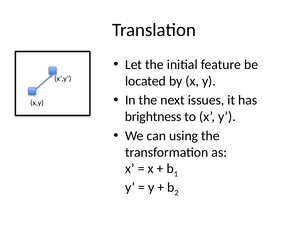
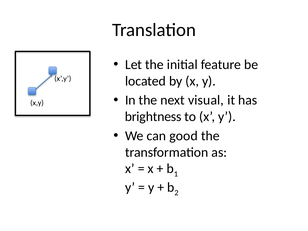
issues: issues -> visual
using: using -> good
